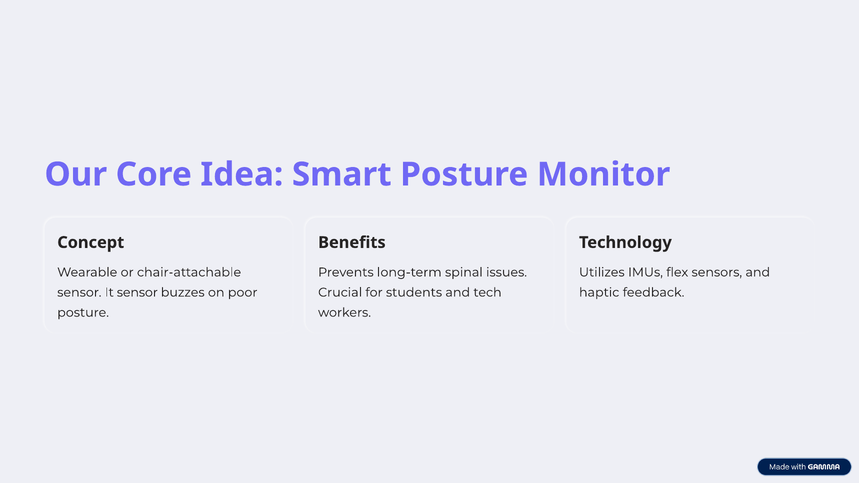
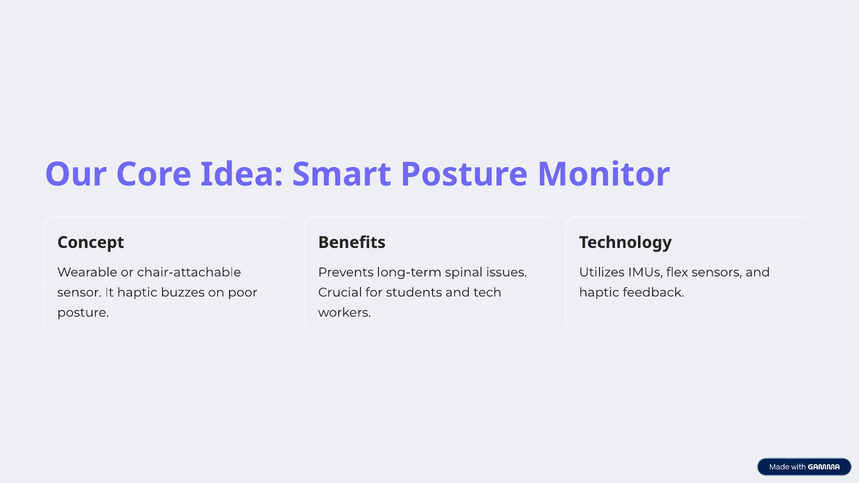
It sensor: sensor -> haptic
